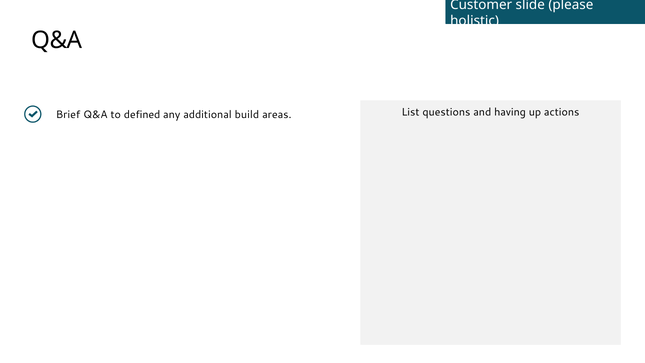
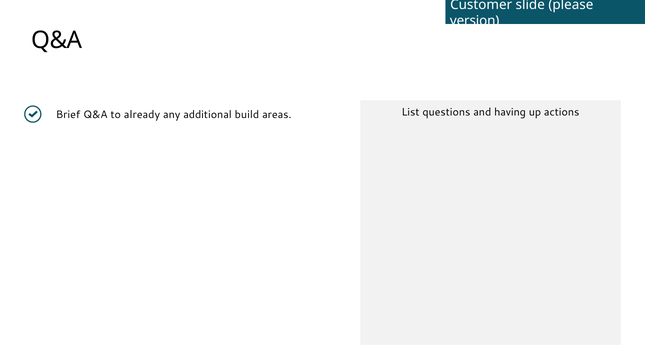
holistic: holistic -> version
defined: defined -> already
